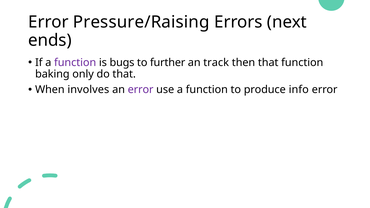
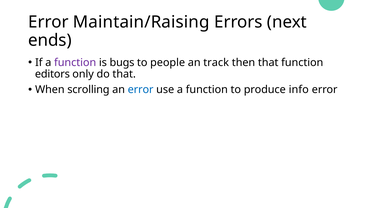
Pressure/Raising: Pressure/Raising -> Maintain/Raising
further: further -> people
baking: baking -> editors
involves: involves -> scrolling
error at (141, 90) colour: purple -> blue
